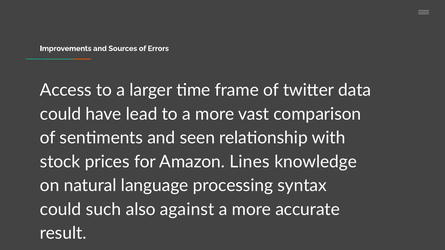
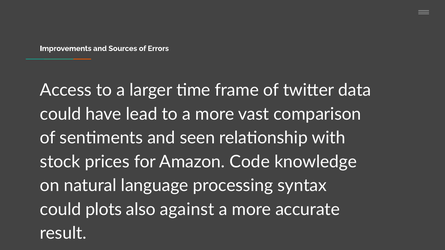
Lines: Lines -> Code
such: such -> plots
